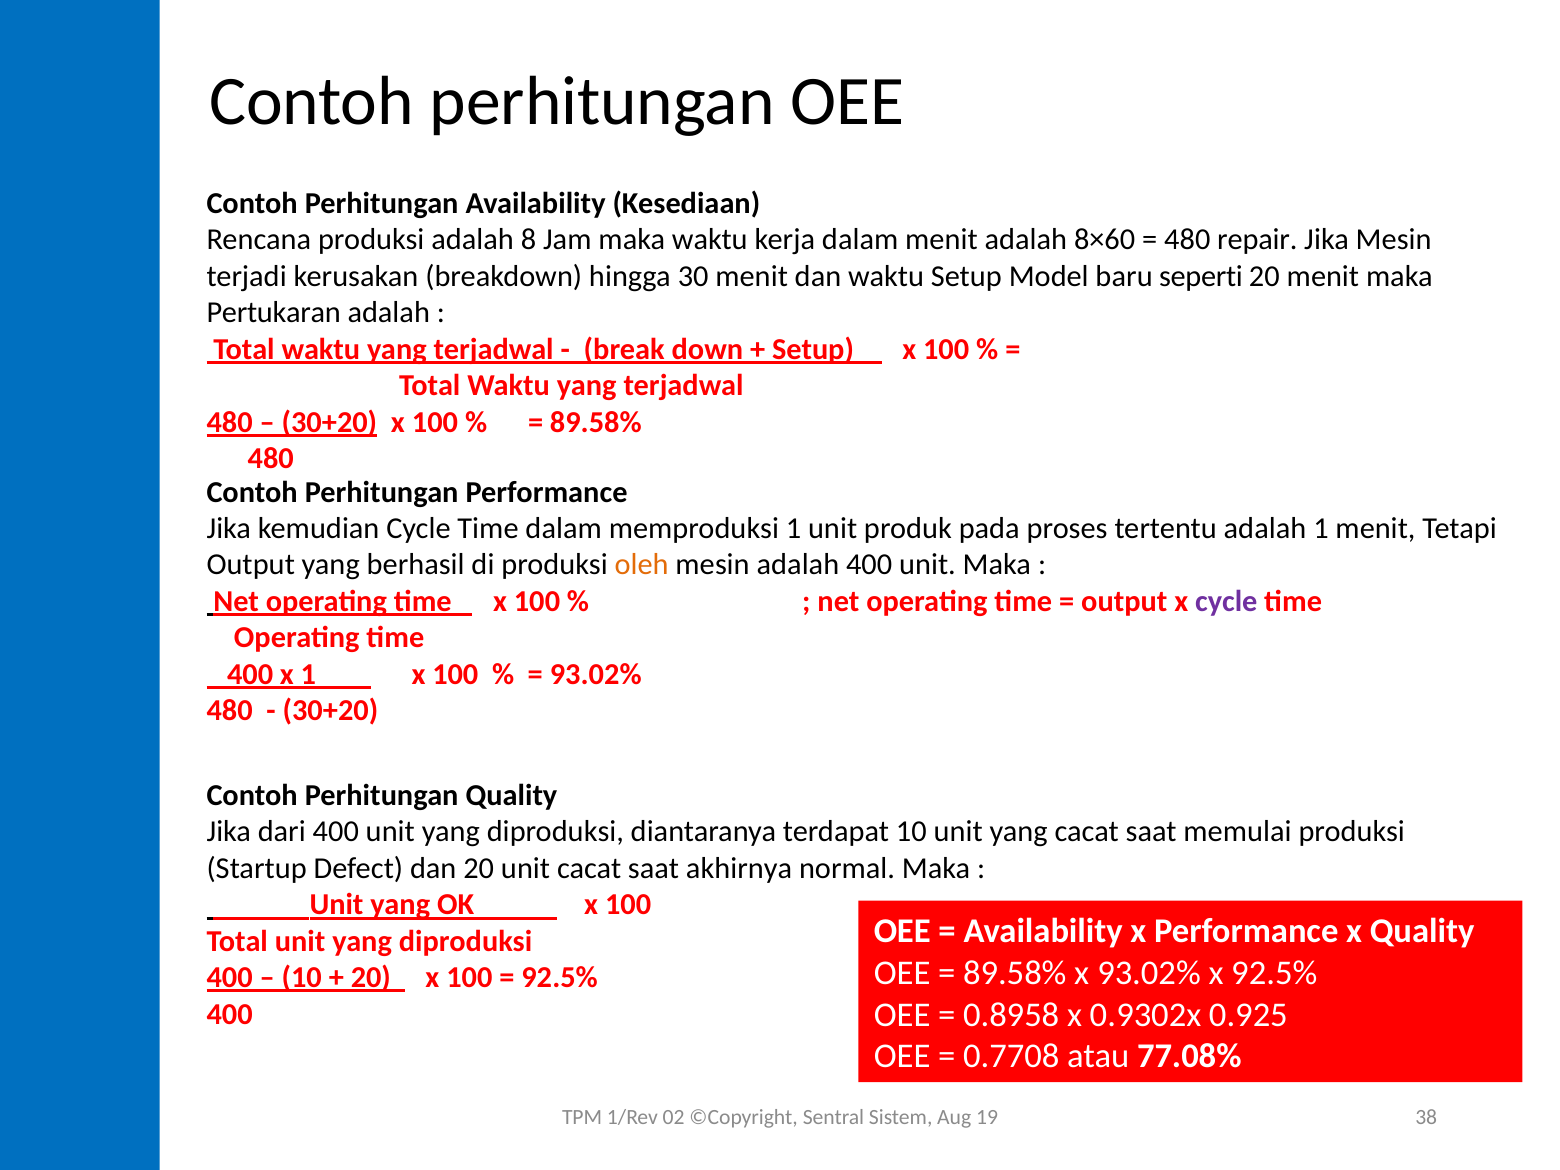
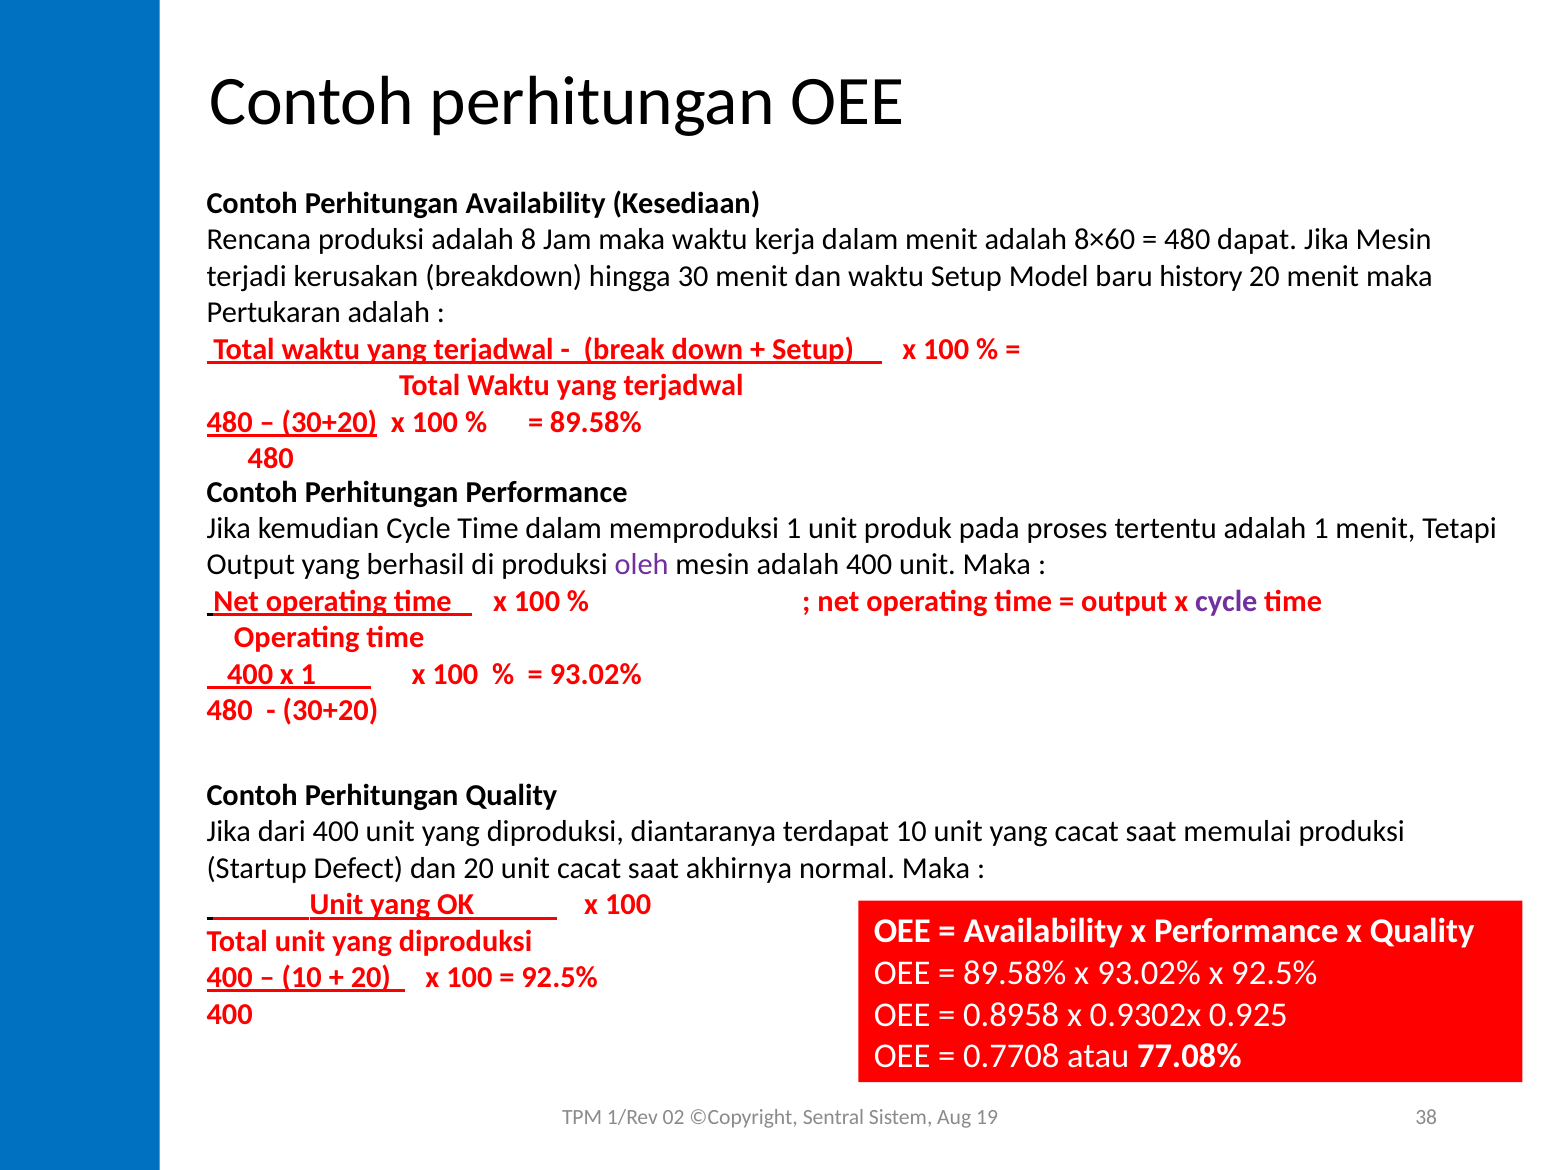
repair: repair -> dapat
seperti: seperti -> history
oleh colour: orange -> purple
